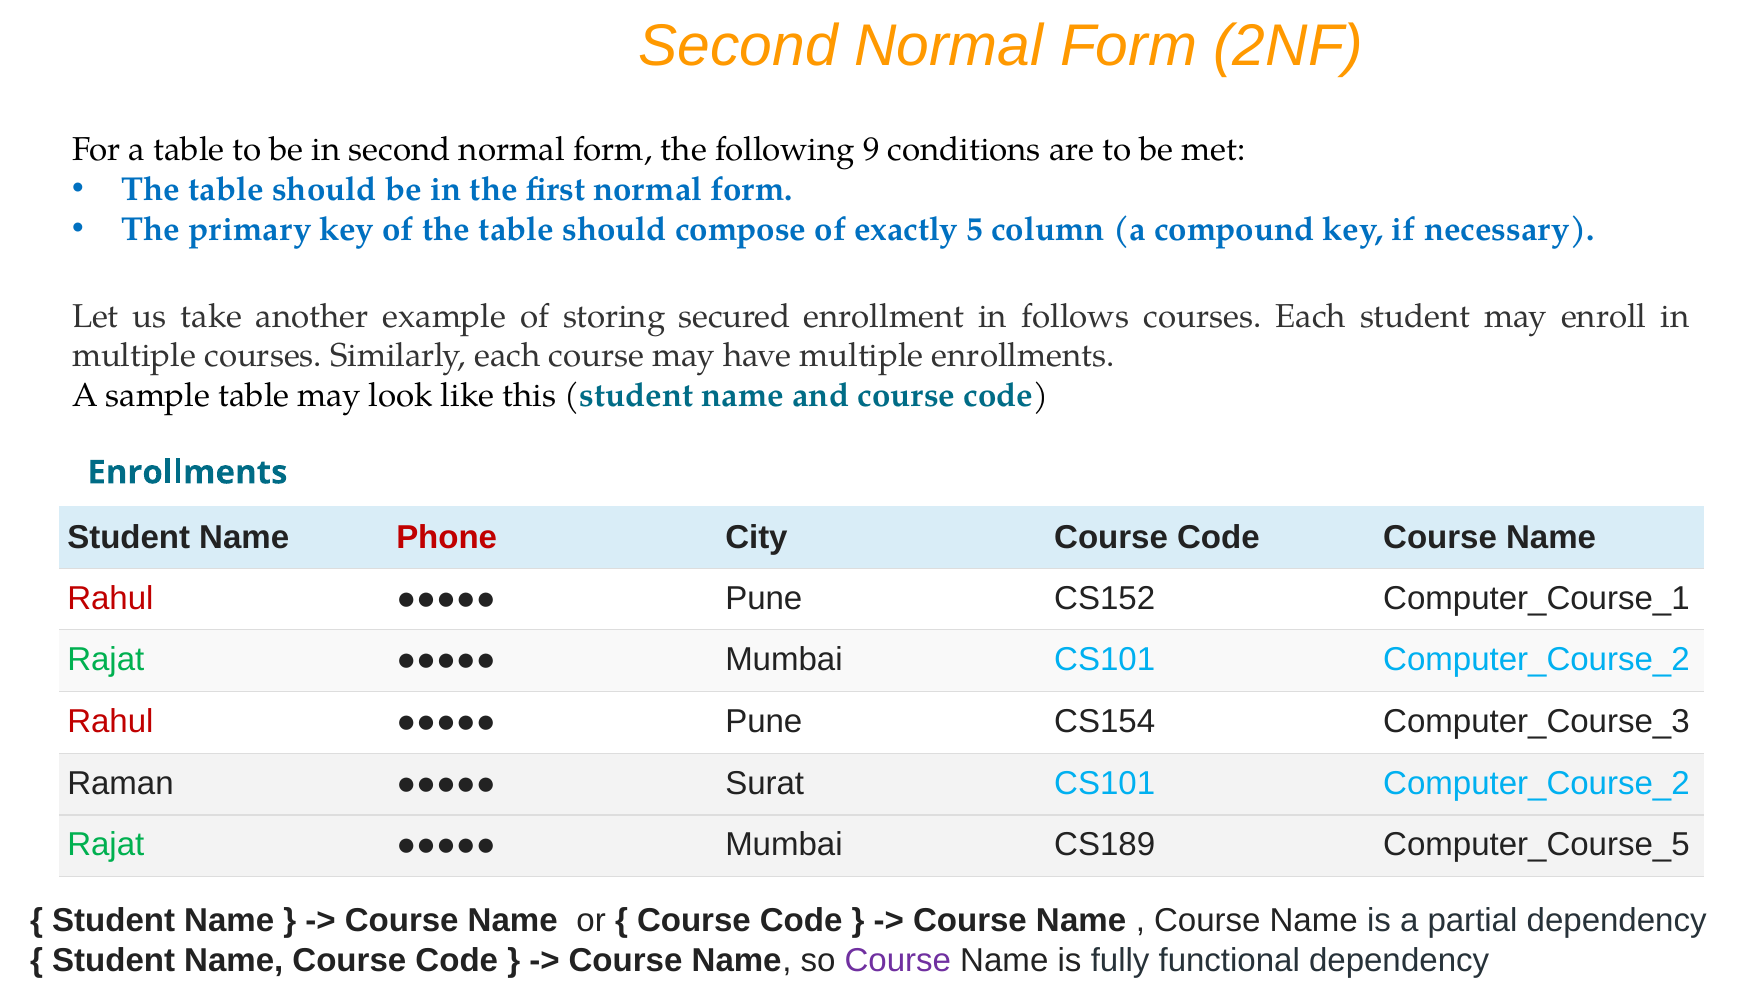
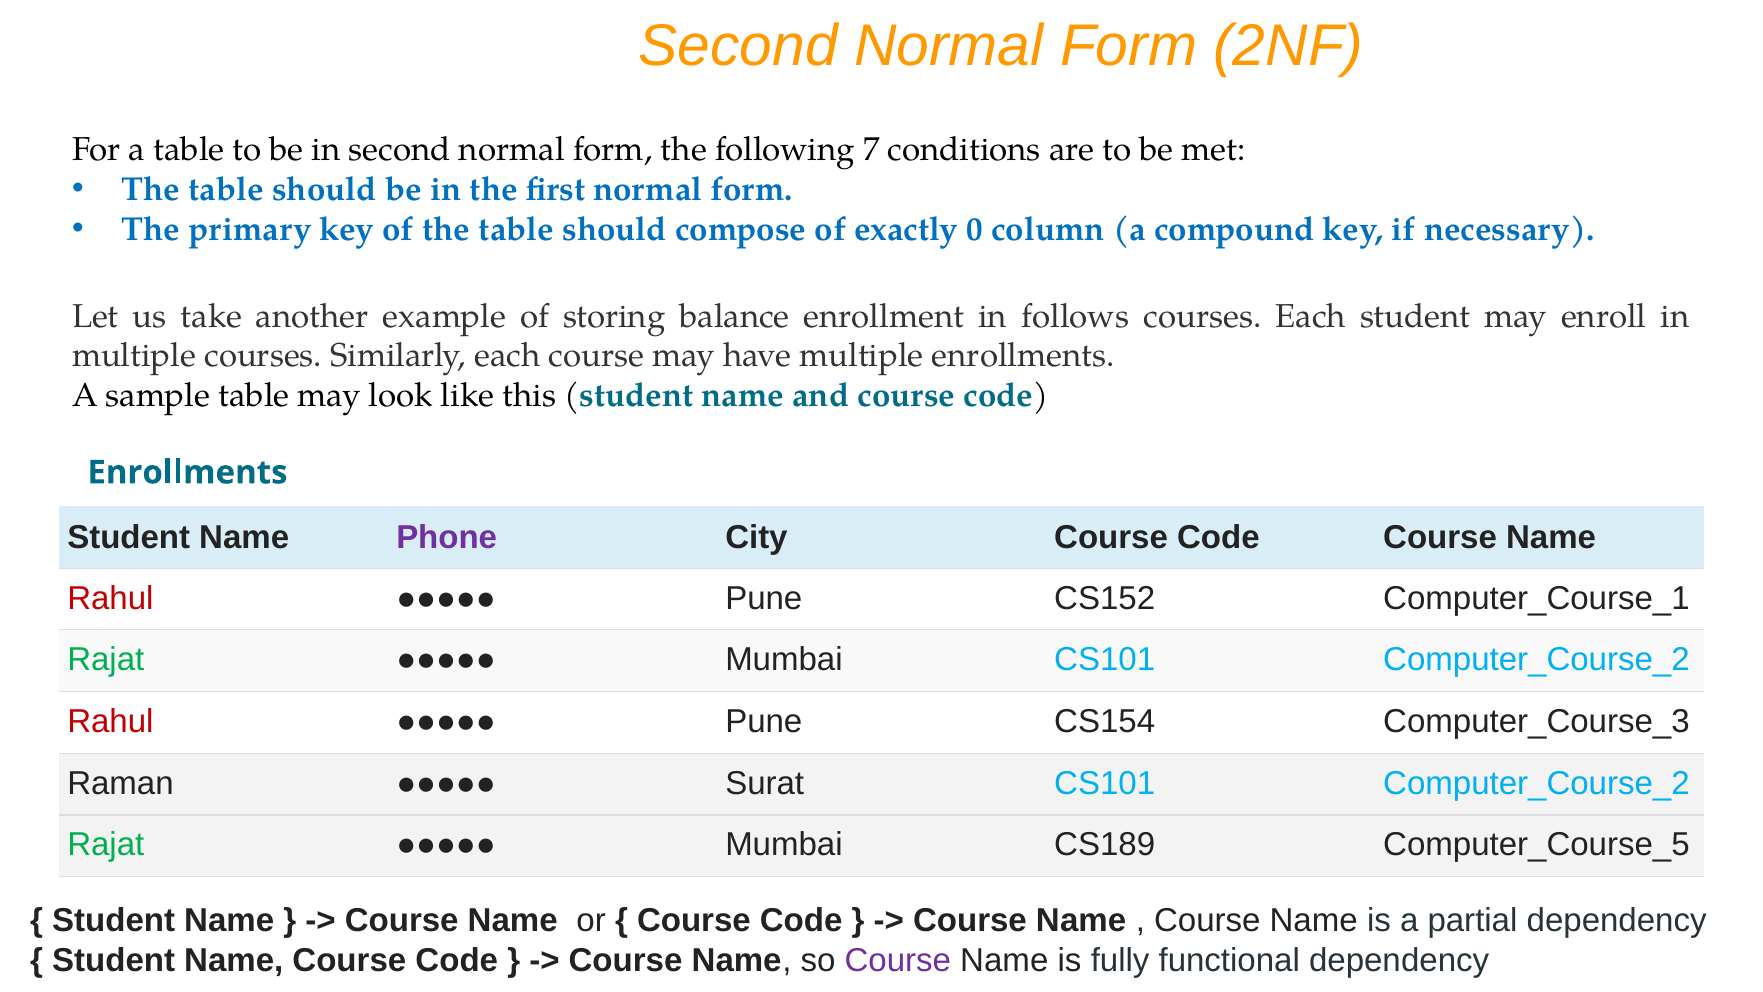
9: 9 -> 7
5: 5 -> 0
secured: secured -> balance
Phone colour: red -> purple
